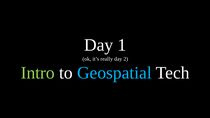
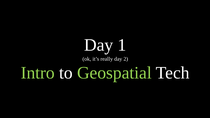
Geospatial colour: light blue -> light green
